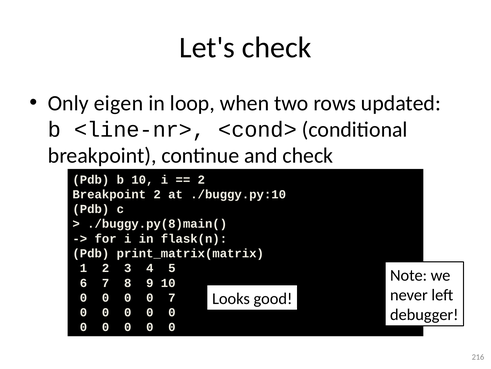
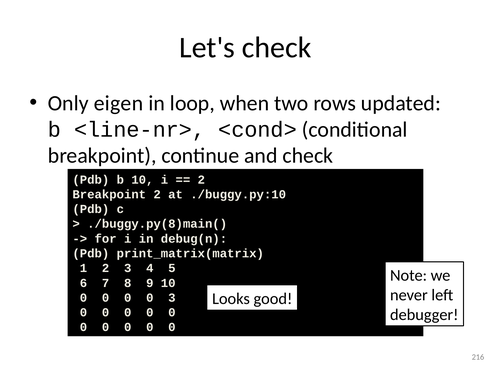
flask(n: flask(n -> debug(n
0 7: 7 -> 3
